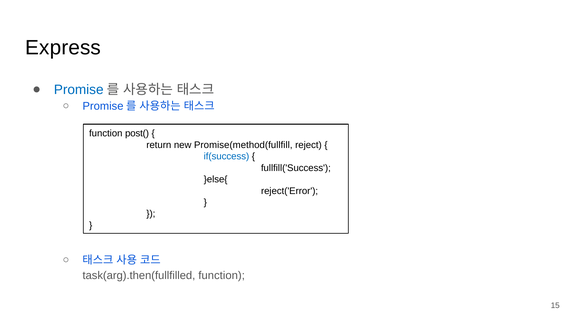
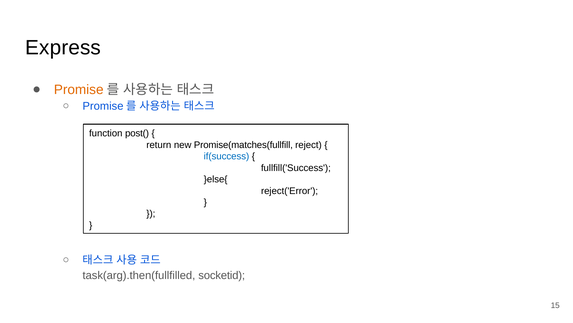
Promise at (79, 89) colour: blue -> orange
Promise(method(fullfill: Promise(method(fullfill -> Promise(matches(fullfill
task(arg).then(fullfilled function: function -> socketid
